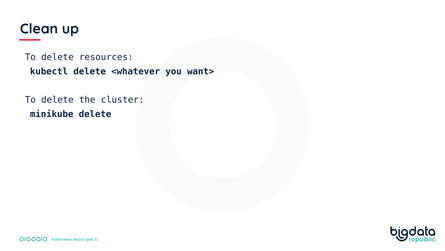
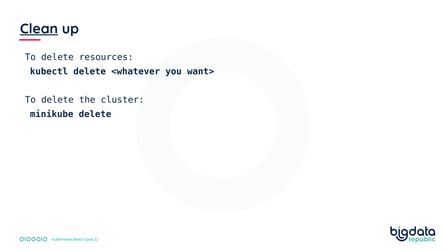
Clean underline: none -> present
